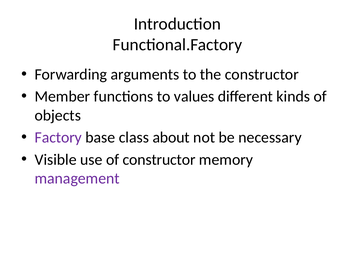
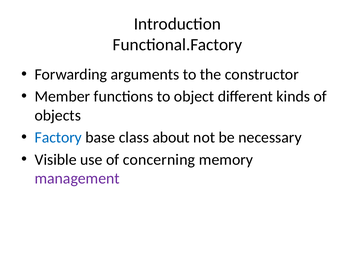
values: values -> object
Factory colour: purple -> blue
of constructor: constructor -> concerning
